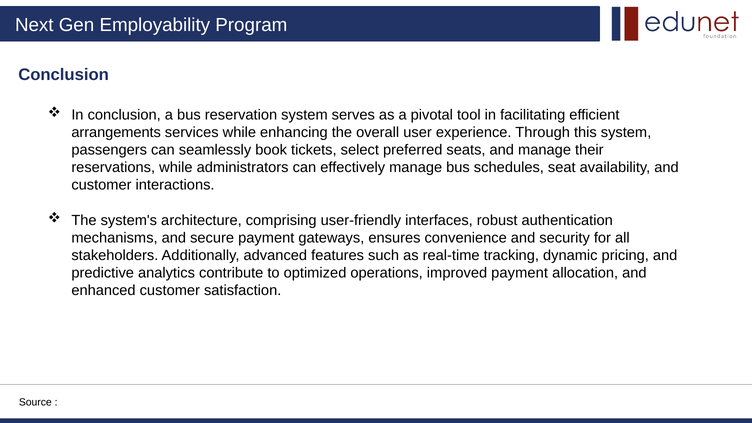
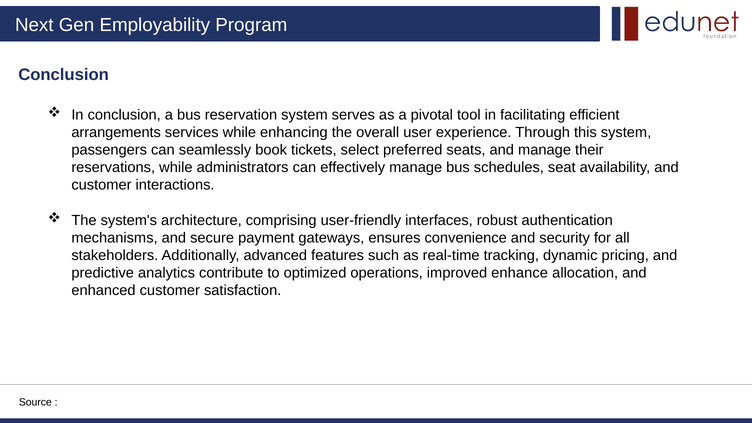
improved payment: payment -> enhance
